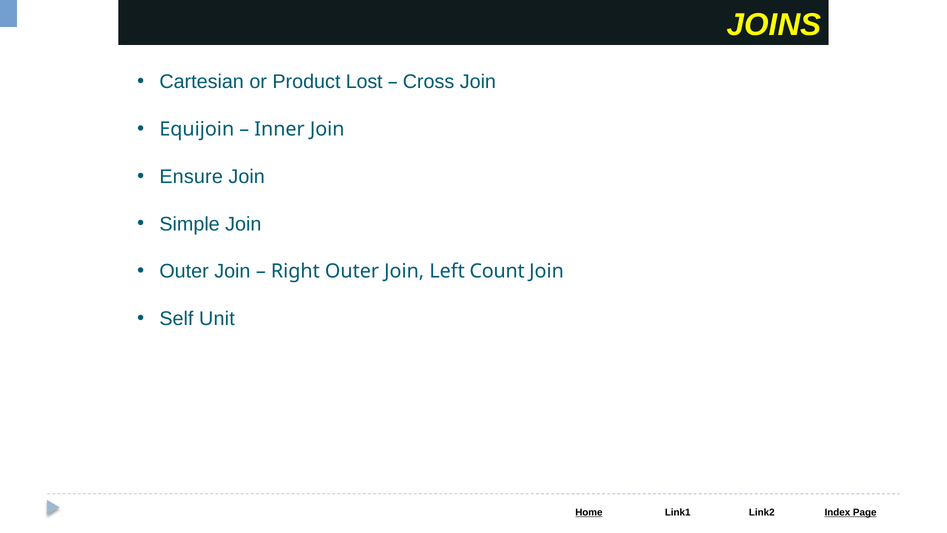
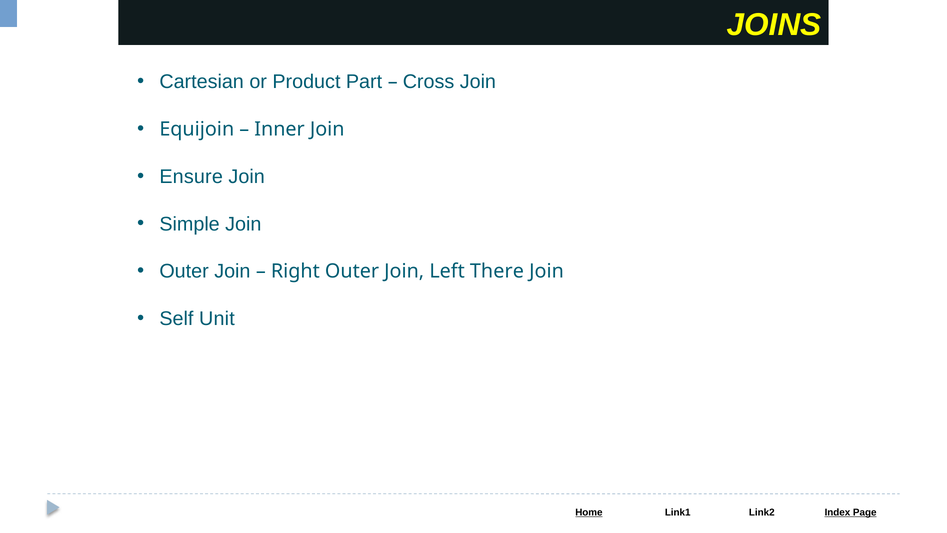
Lost: Lost -> Part
Count: Count -> There
